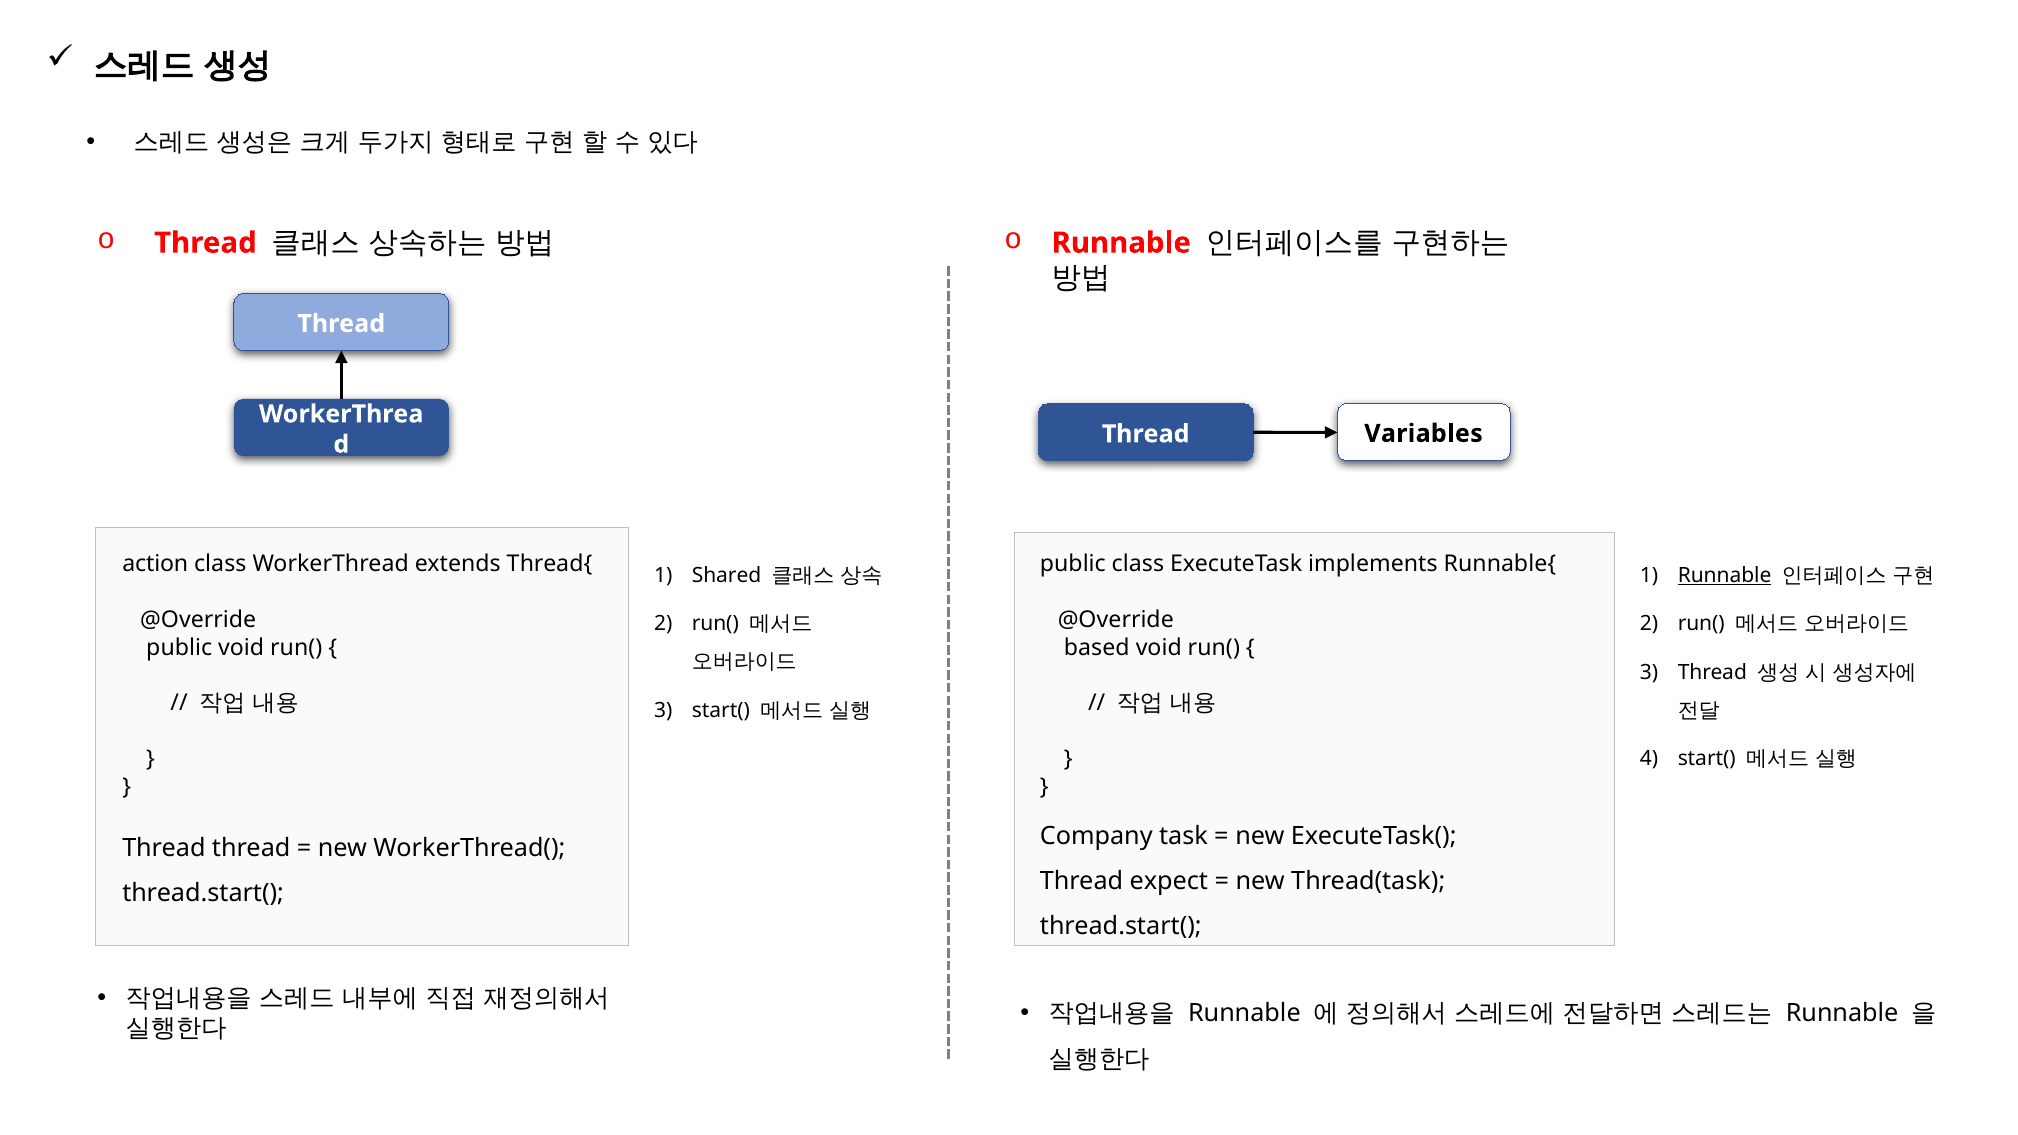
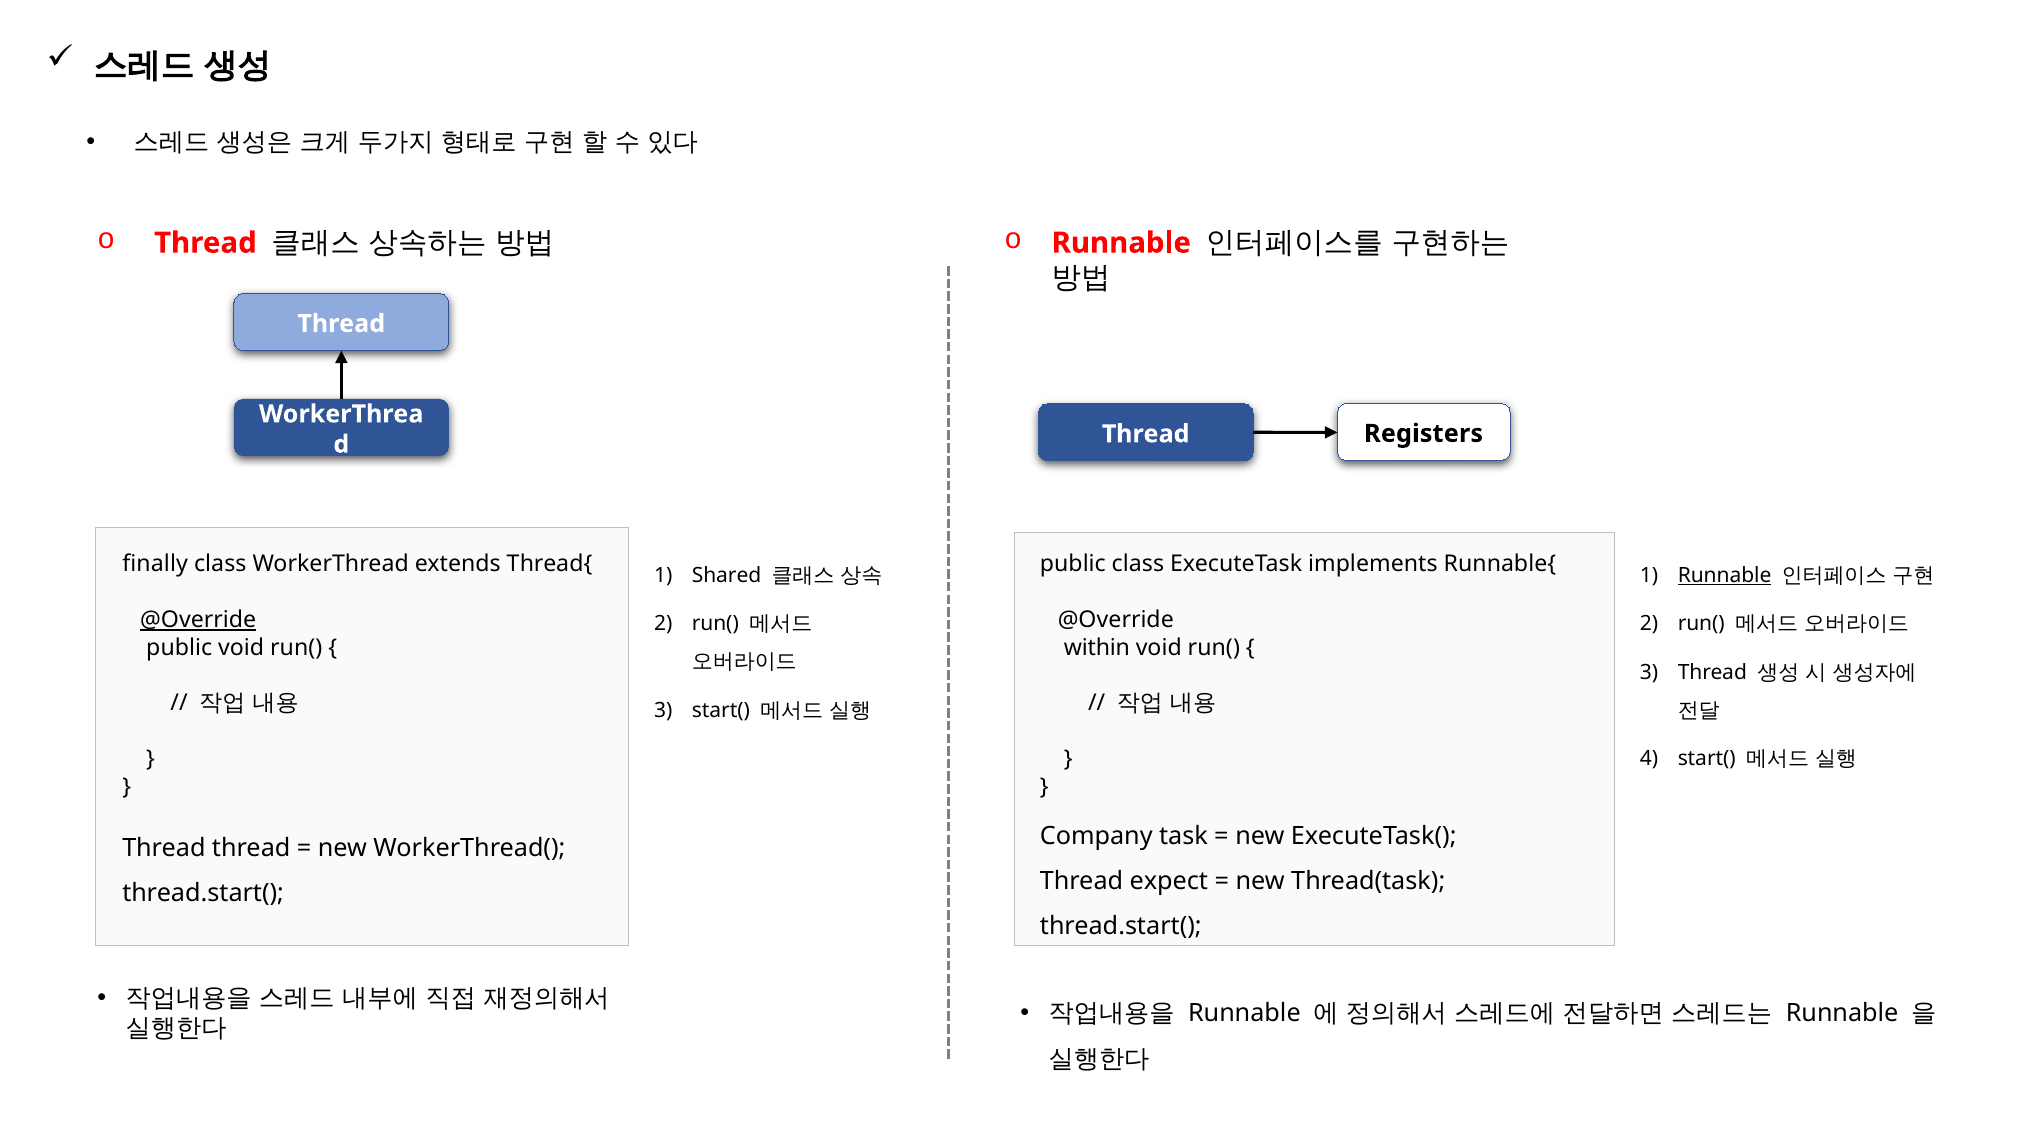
Variables: Variables -> Registers
action: action -> finally
@Override at (198, 620) underline: none -> present
based: based -> within
